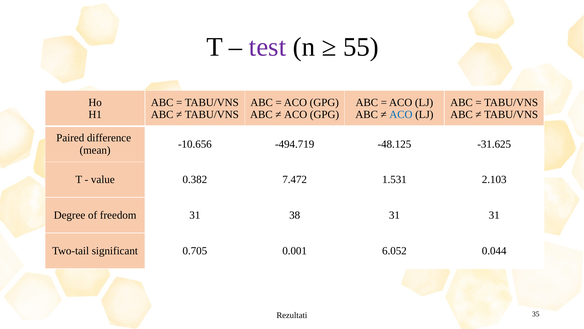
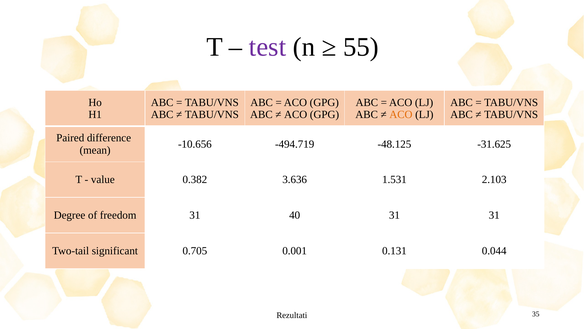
ACO at (401, 114) colour: blue -> orange
7.472: 7.472 -> 3.636
38: 38 -> 40
6.052: 6.052 -> 0.131
